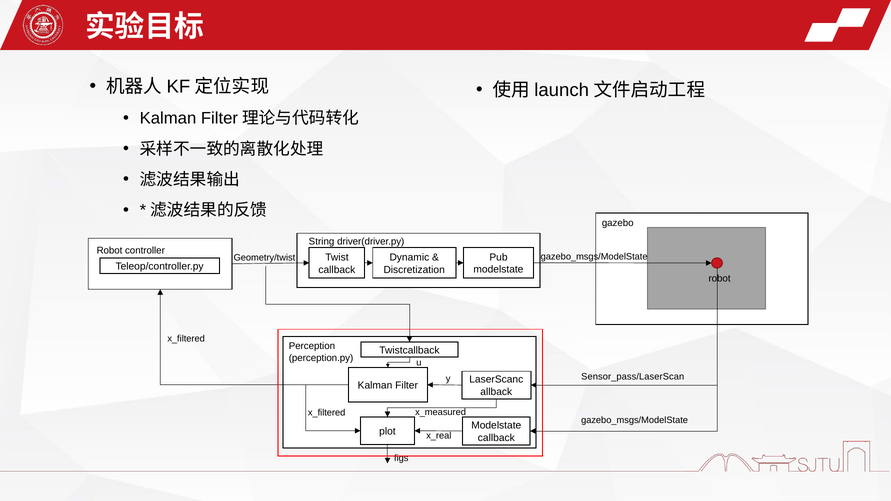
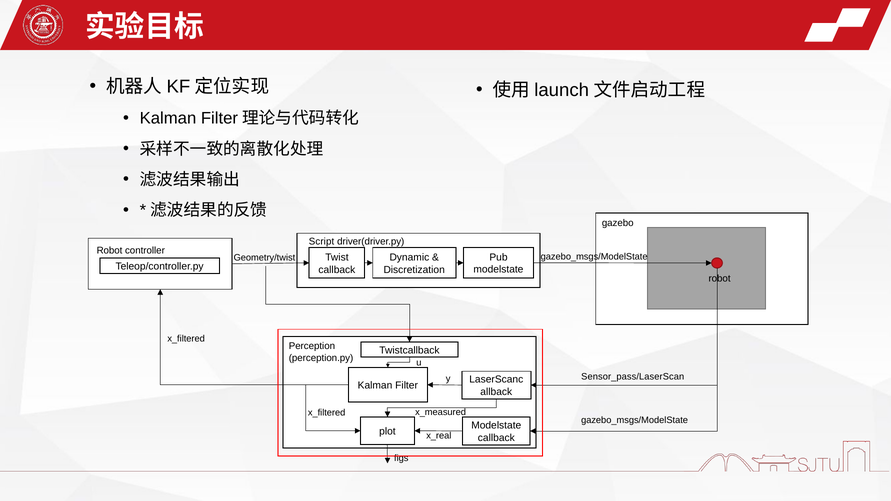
String: String -> Script
